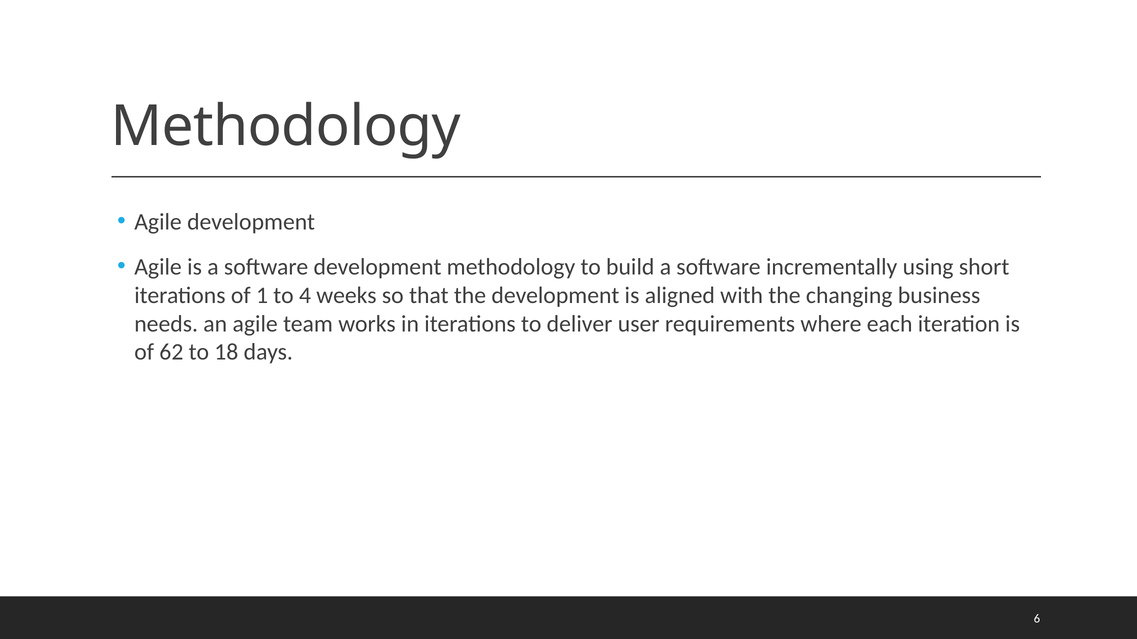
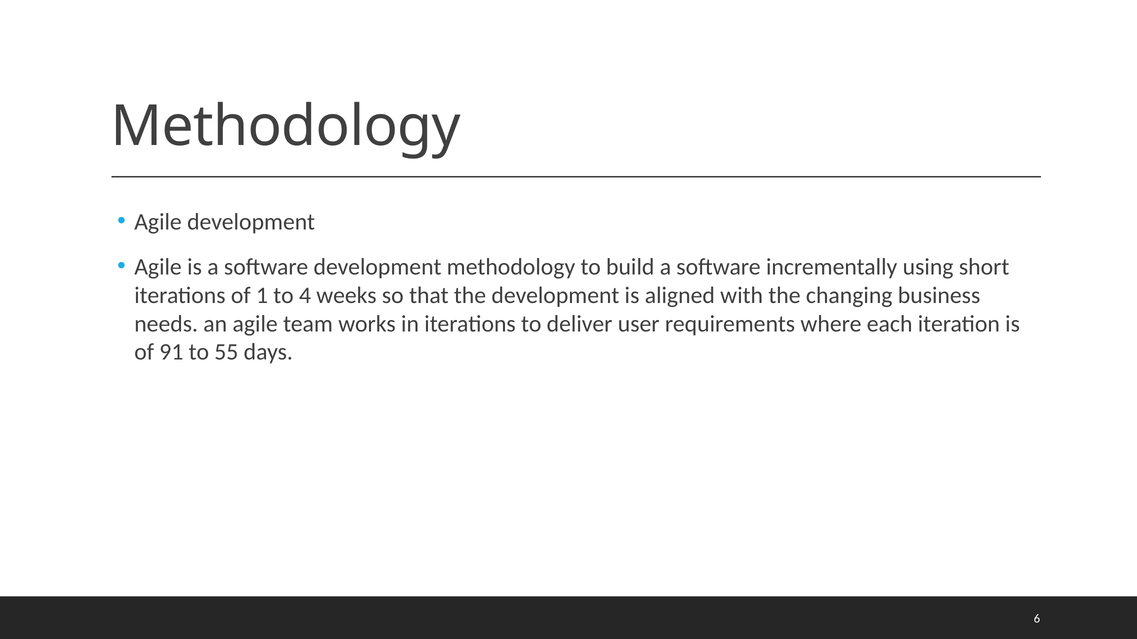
62: 62 -> 91
18: 18 -> 55
